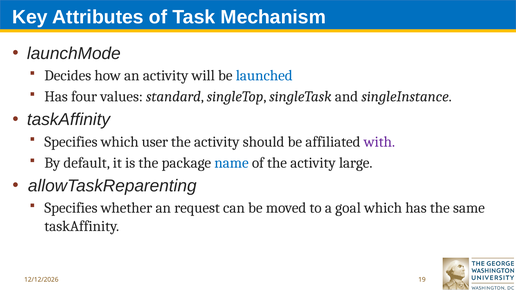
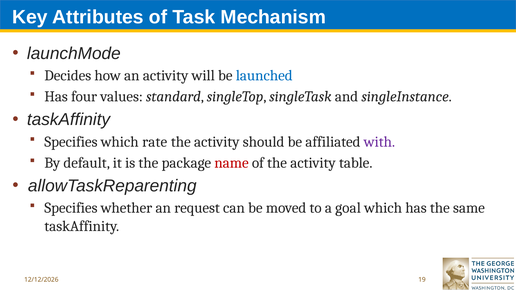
user: user -> rate
name colour: blue -> red
large: large -> table
